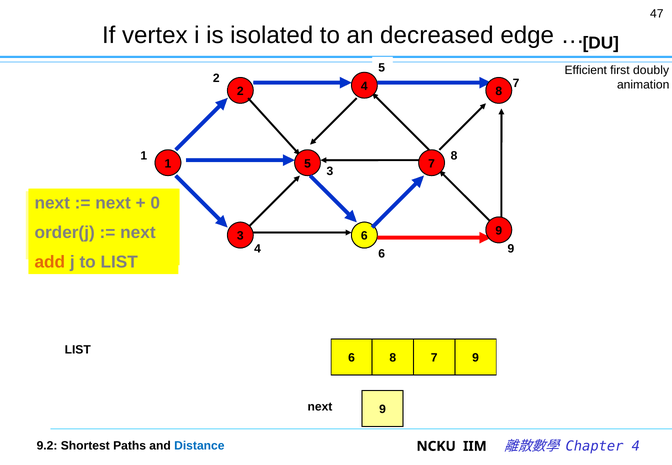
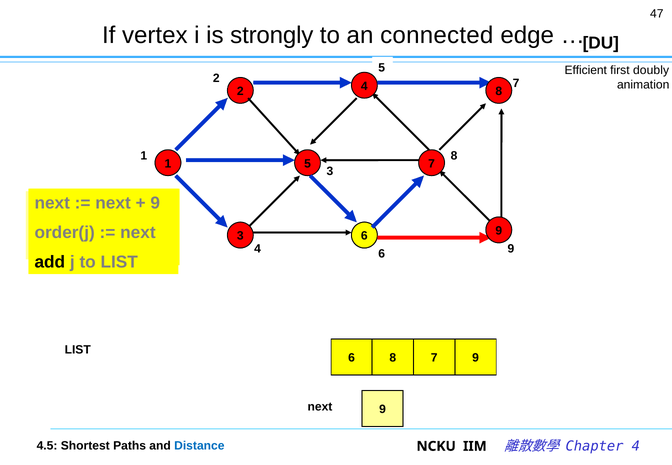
isolated: isolated -> strongly
decreased: decreased -> connected
0 at (155, 203): 0 -> 9
add colour: orange -> black
9.2: 9.2 -> 4.5
